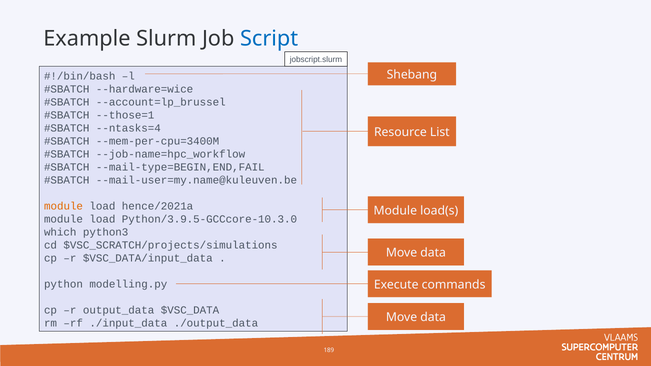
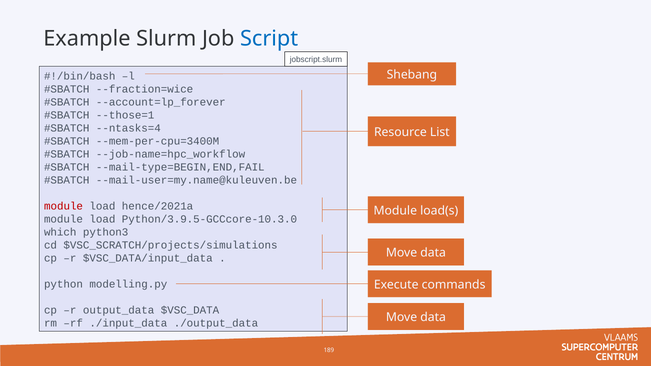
--hardware=wice: --hardware=wice -> --fraction=wice
--account=lp_brussel: --account=lp_brussel -> --account=lp_forever
module at (64, 206) colour: orange -> red
